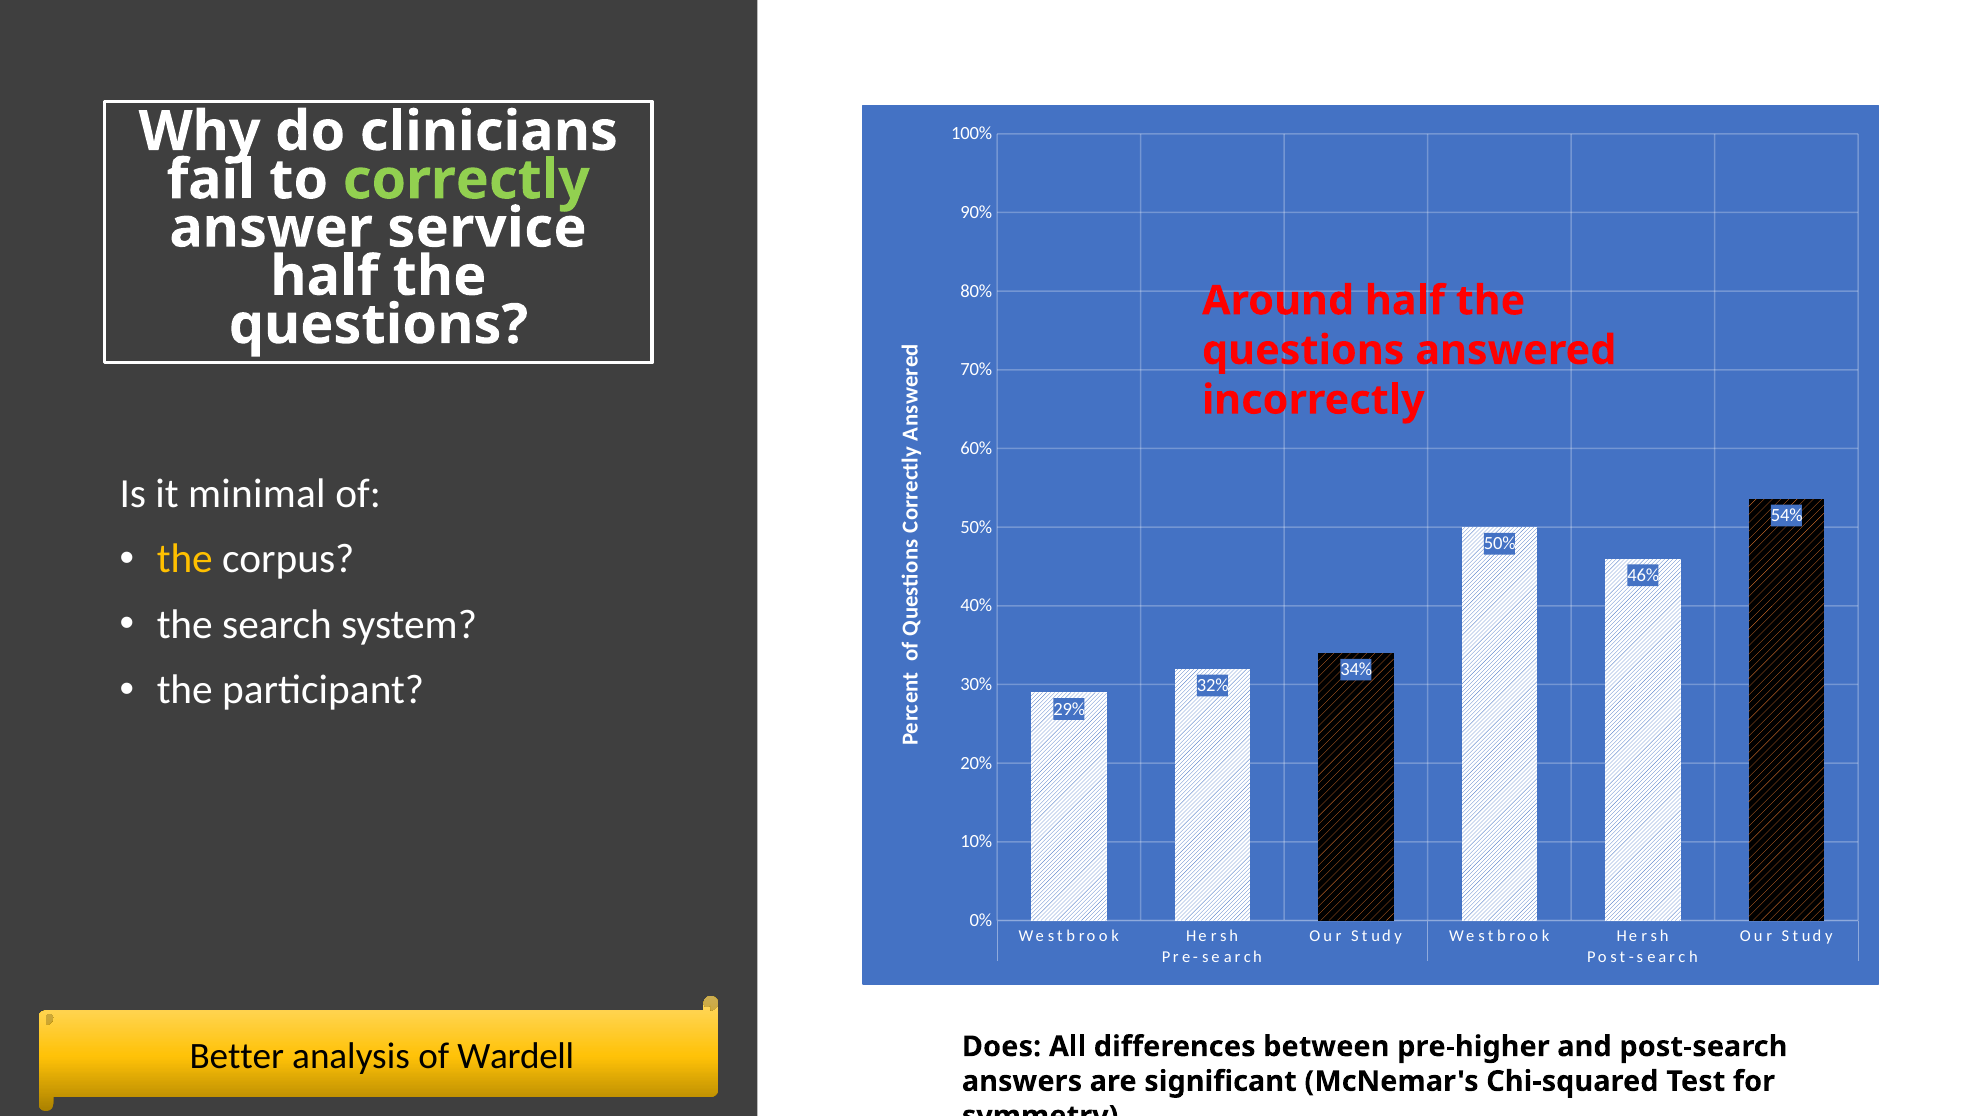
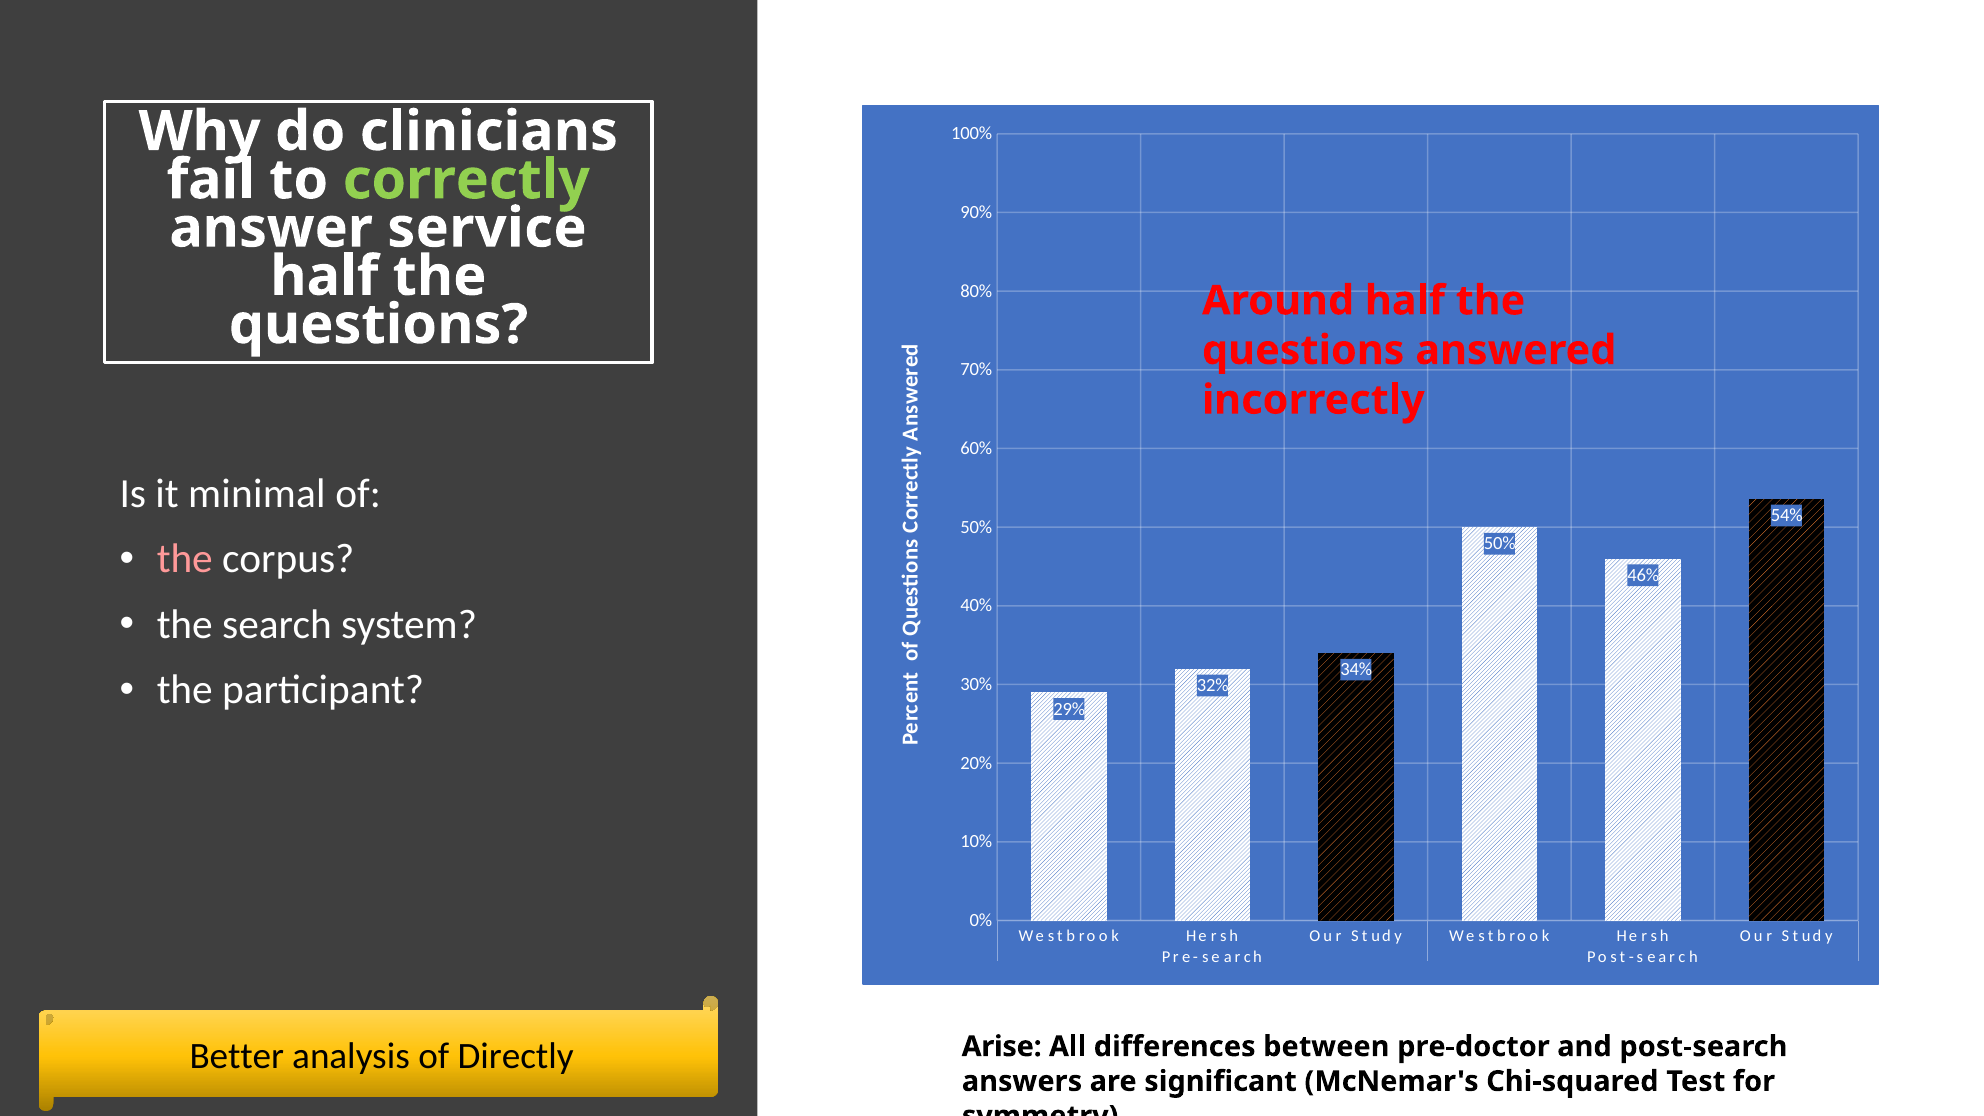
the at (185, 559) colour: yellow -> pink
Wardell: Wardell -> Directly
Does: Does -> Arise
pre-higher: pre-higher -> pre-doctor
